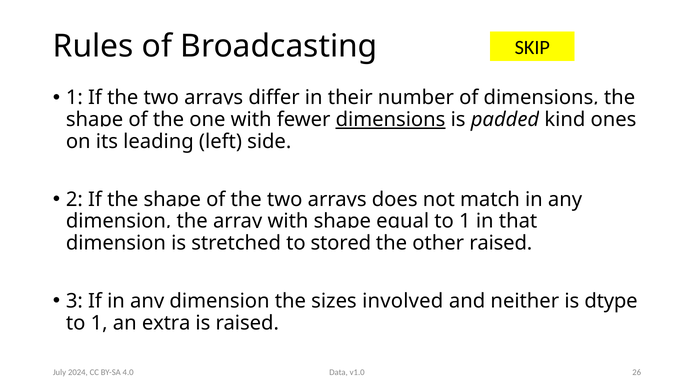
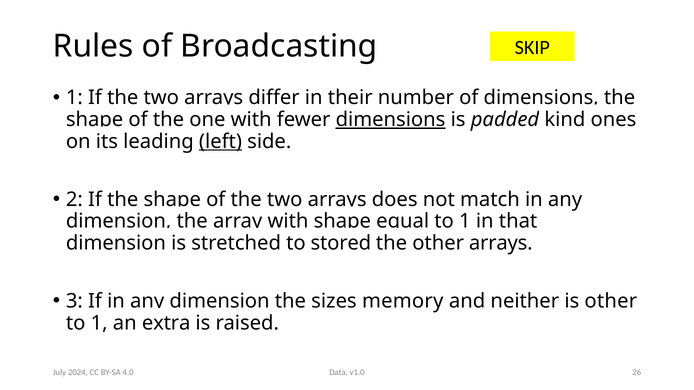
left underline: none -> present
other raised: raised -> arrays
involved: involved -> memory
is dtype: dtype -> other
